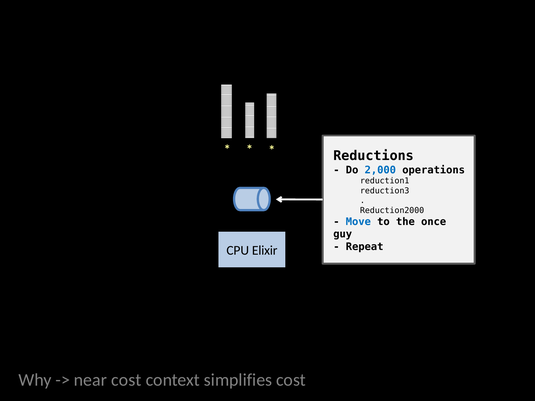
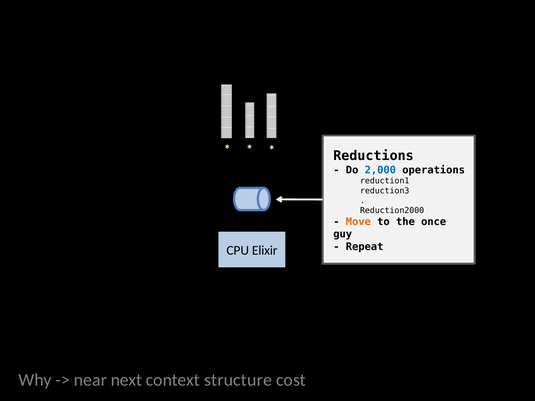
Move colour: blue -> orange
near cost: cost -> next
simplifies: simplifies -> structure
